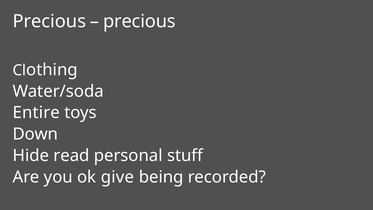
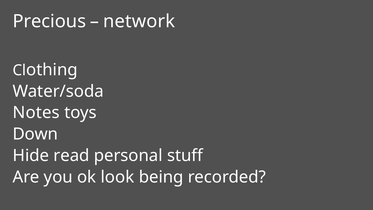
precious at (139, 21): precious -> network
Entire: Entire -> Notes
give: give -> look
